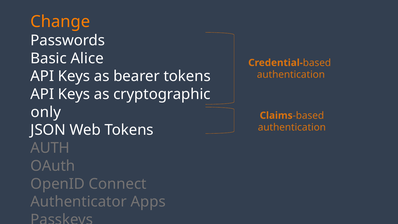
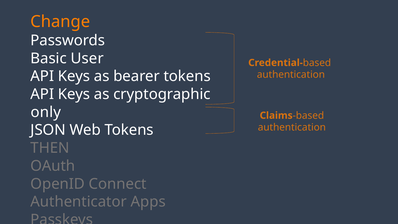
Alice: Alice -> User
AUTH: AUTH -> THEN
